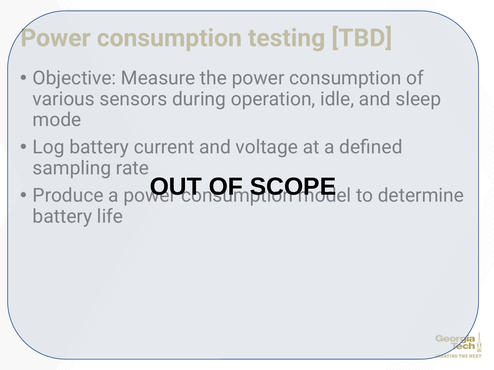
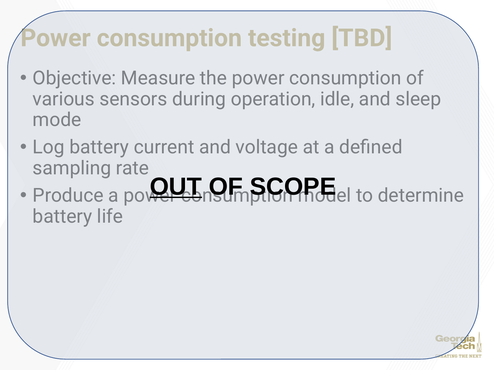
OUT underline: none -> present
